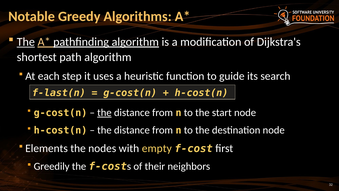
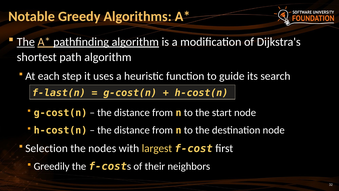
the at (104, 112) underline: present -> none
Elements: Elements -> Selection
empty: empty -> largest
